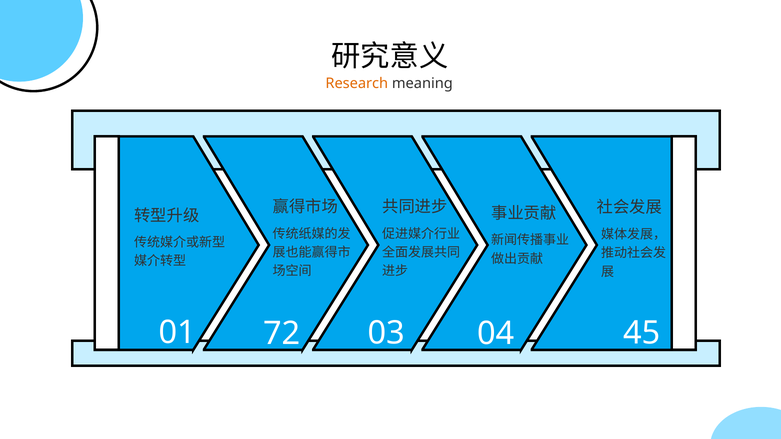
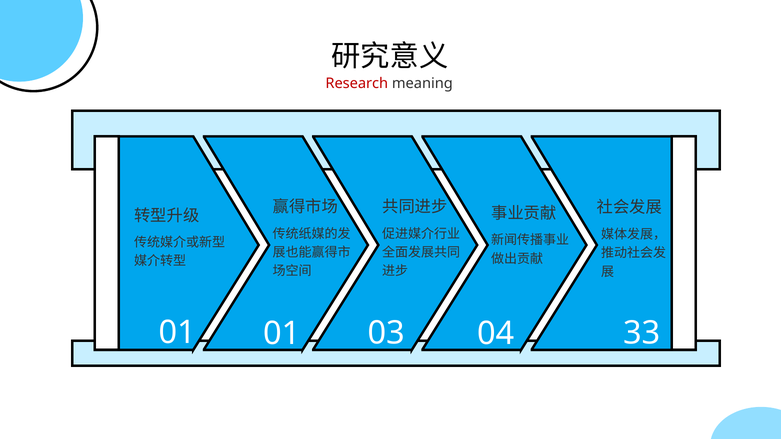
Research colour: orange -> red
01 72: 72 -> 01
45: 45 -> 33
